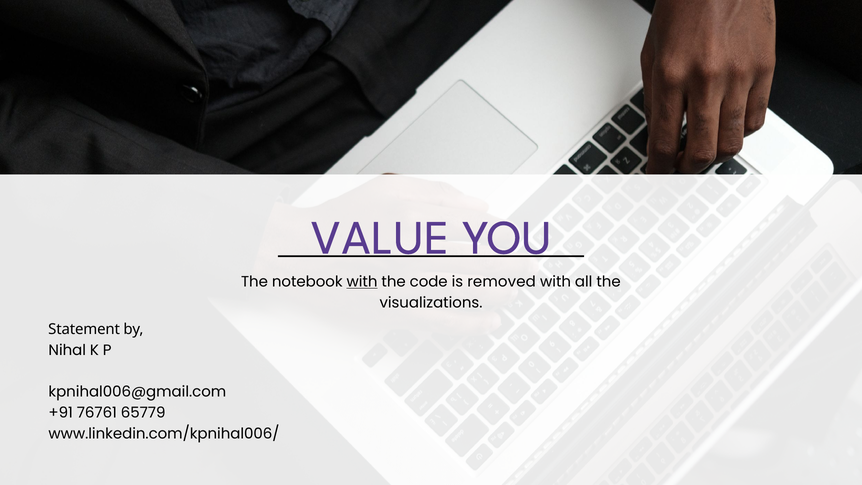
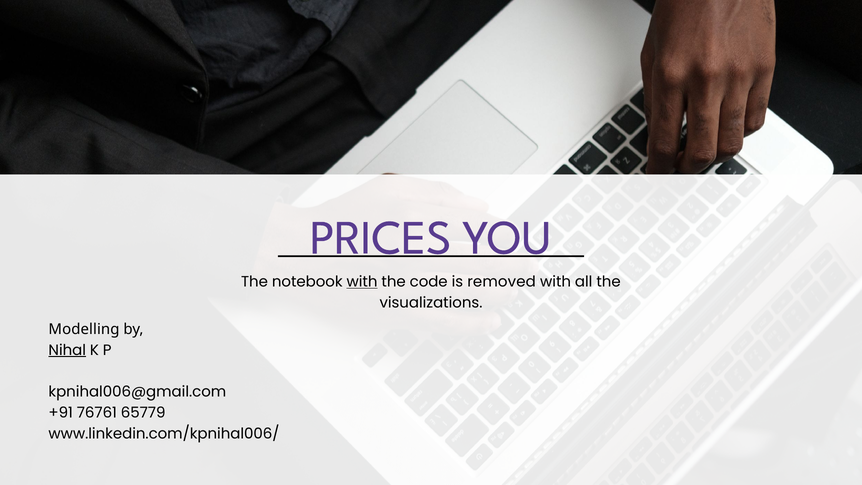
VALUE: VALUE -> PRICES
Statement: Statement -> Modelling
Nihal underline: none -> present
